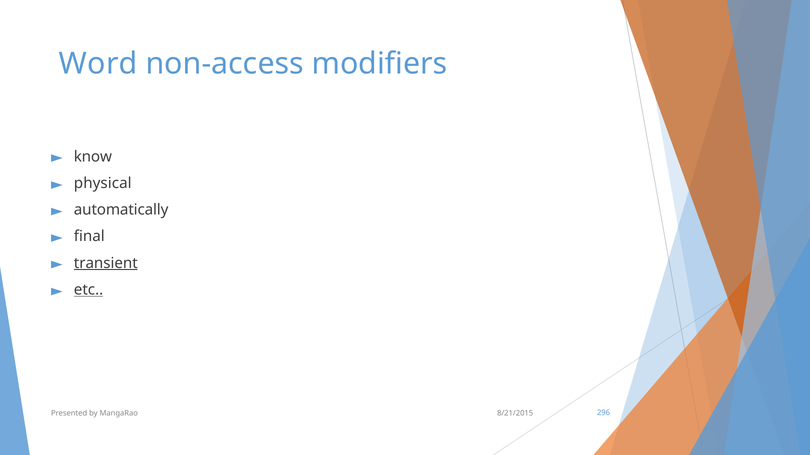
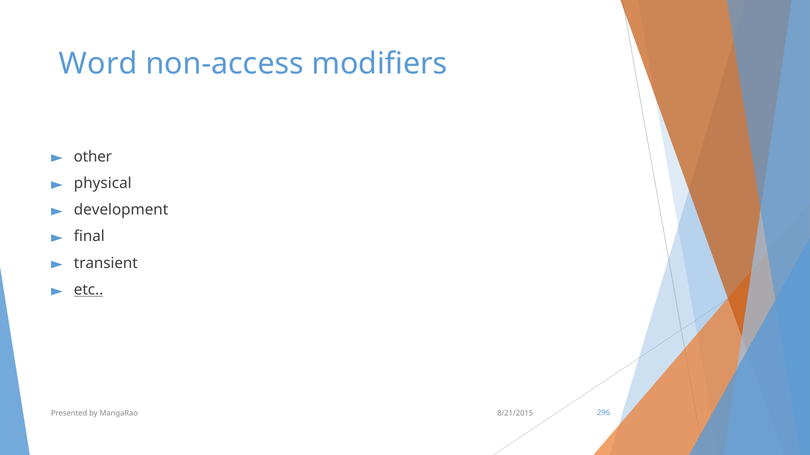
know: know -> other
automatically: automatically -> development
transient underline: present -> none
